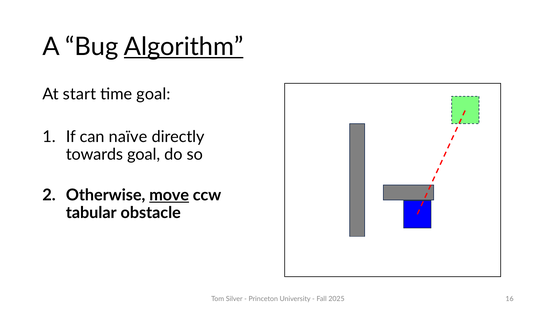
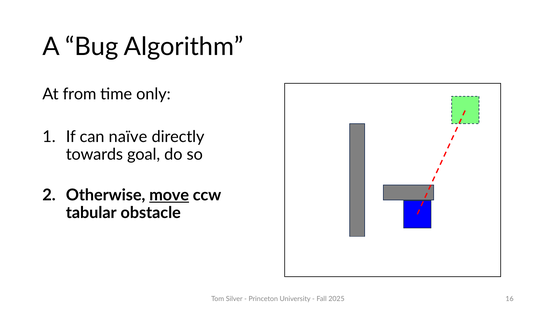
Algorithm underline: present -> none
start: start -> from
time goal: goal -> only
